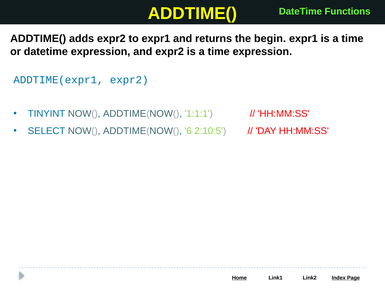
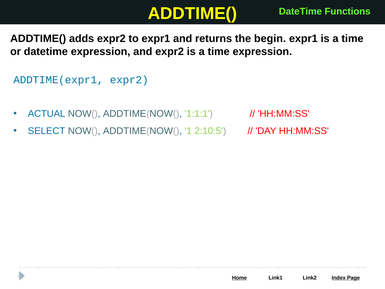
TINYINT: TINYINT -> ACTUAL
6: 6 -> 1
